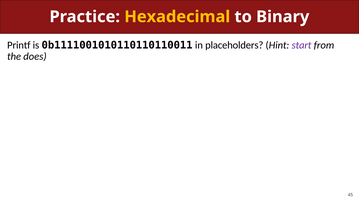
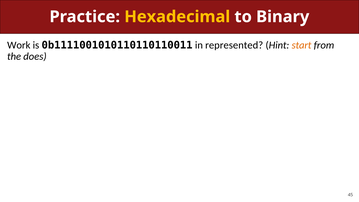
Printf: Printf -> Work
placeholders: placeholders -> represented
start colour: purple -> orange
